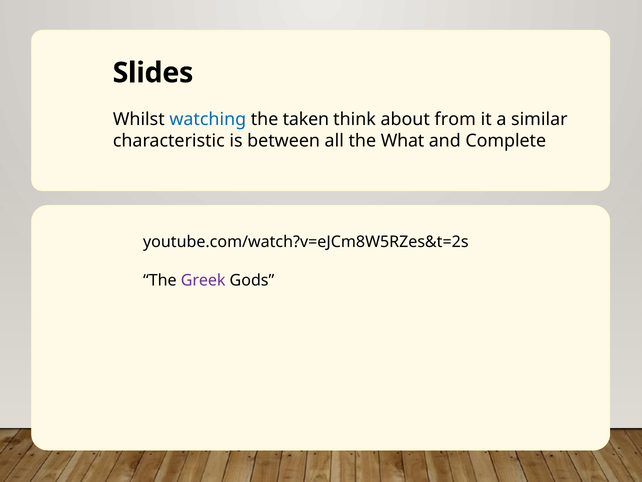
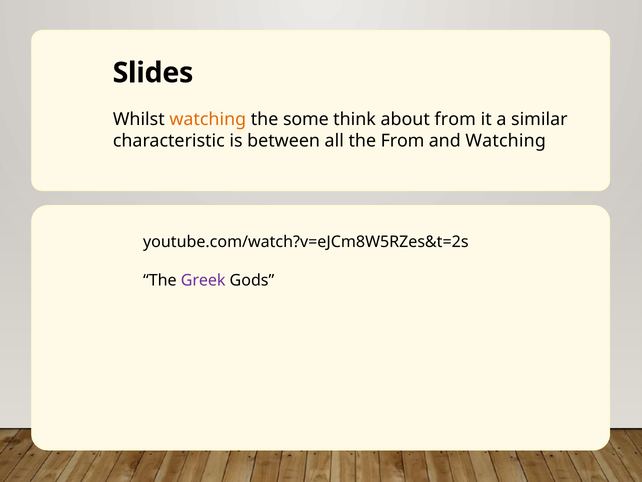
watching at (208, 119) colour: blue -> orange
taken: taken -> some
the What: What -> From
and Complete: Complete -> Watching
